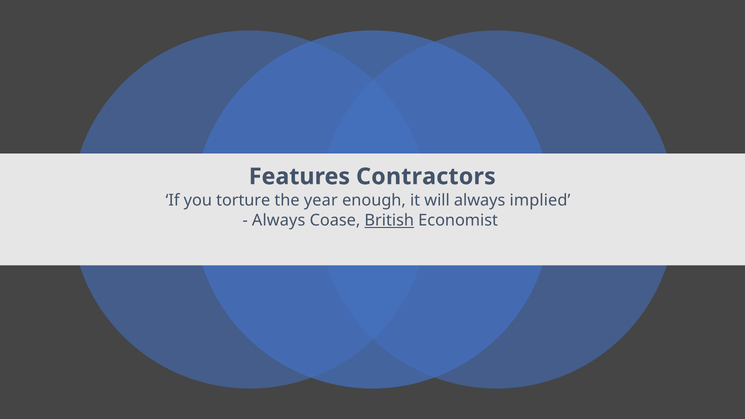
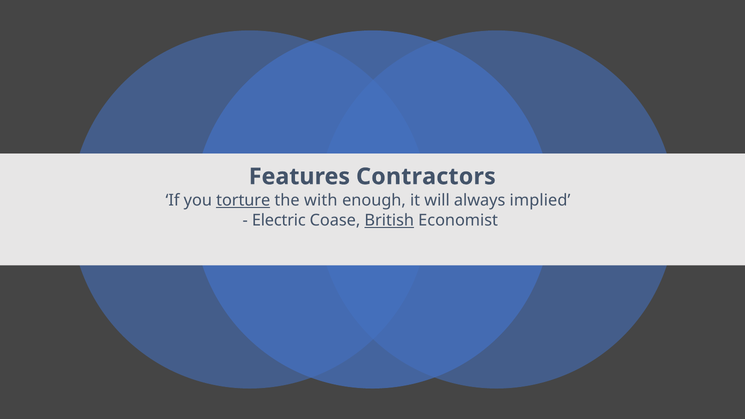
torture underline: none -> present
year: year -> with
Always at (279, 221): Always -> Electric
